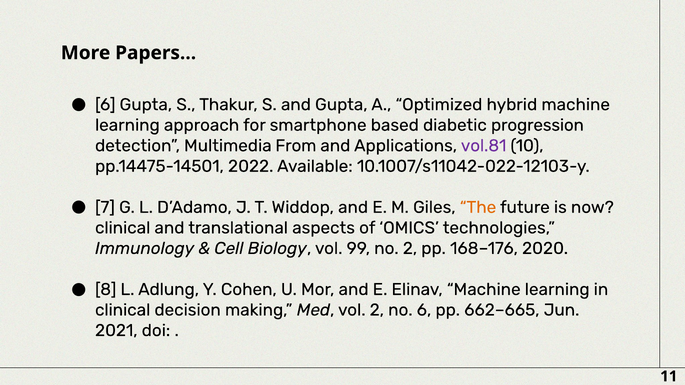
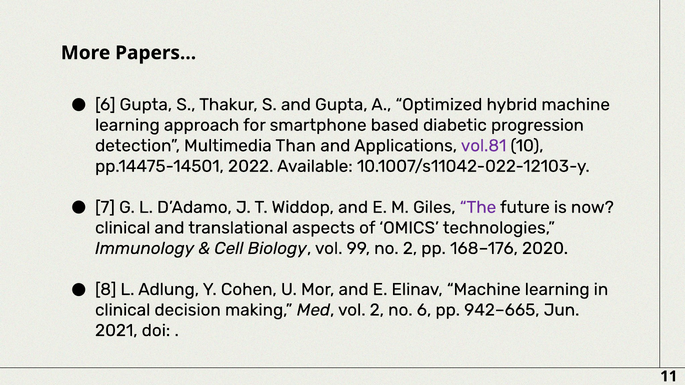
From: From -> Than
The colour: orange -> purple
662–665: 662–665 -> 942–665
